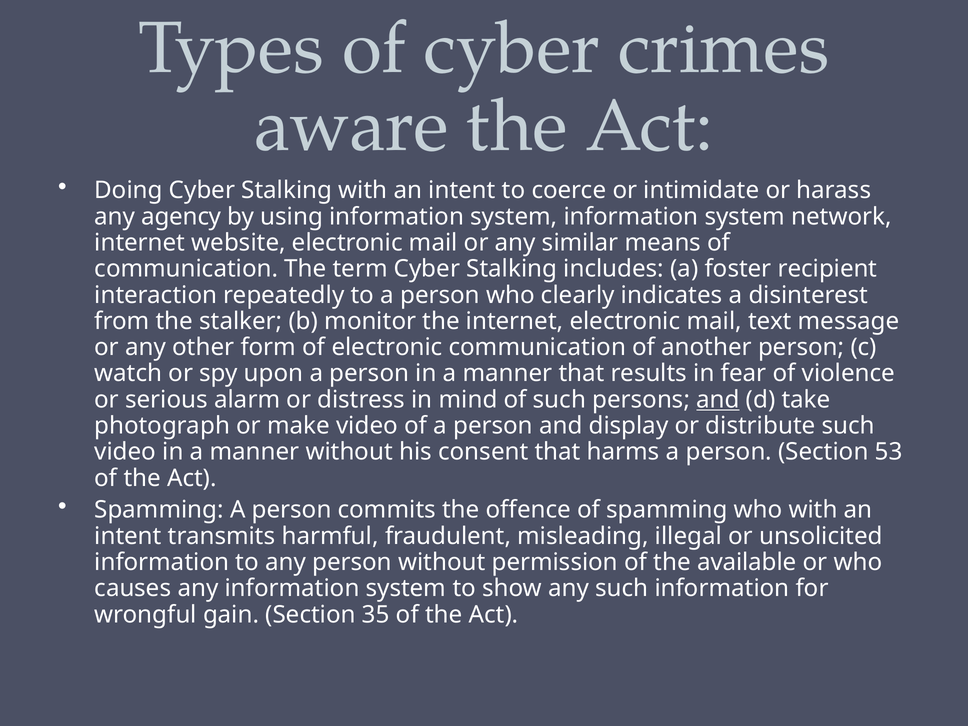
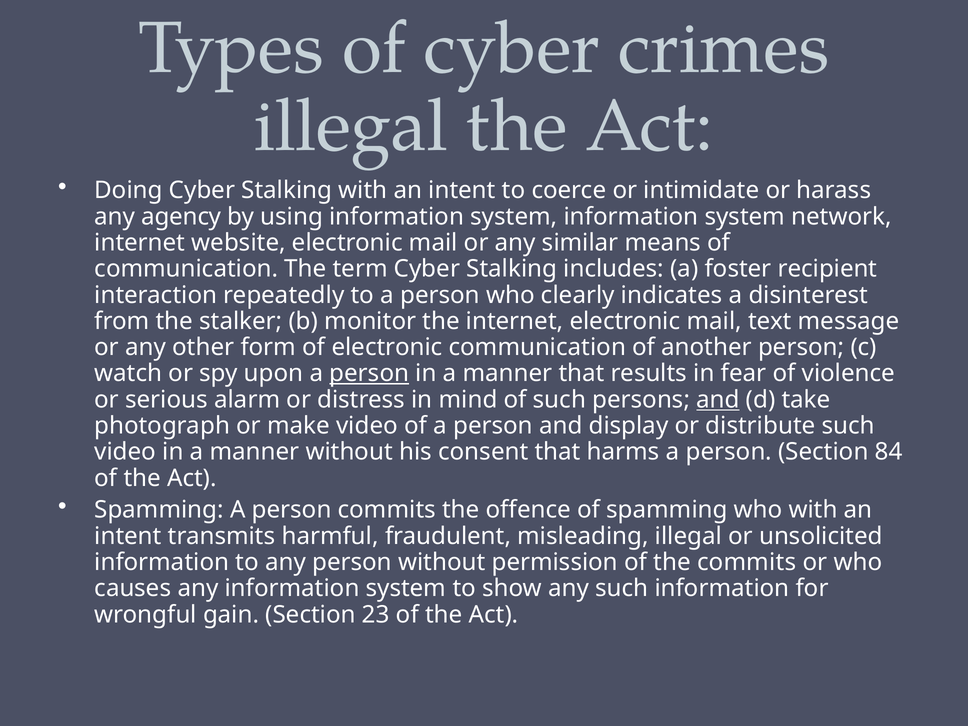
aware at (351, 126): aware -> illegal
person at (369, 373) underline: none -> present
53: 53 -> 84
the available: available -> commits
35: 35 -> 23
